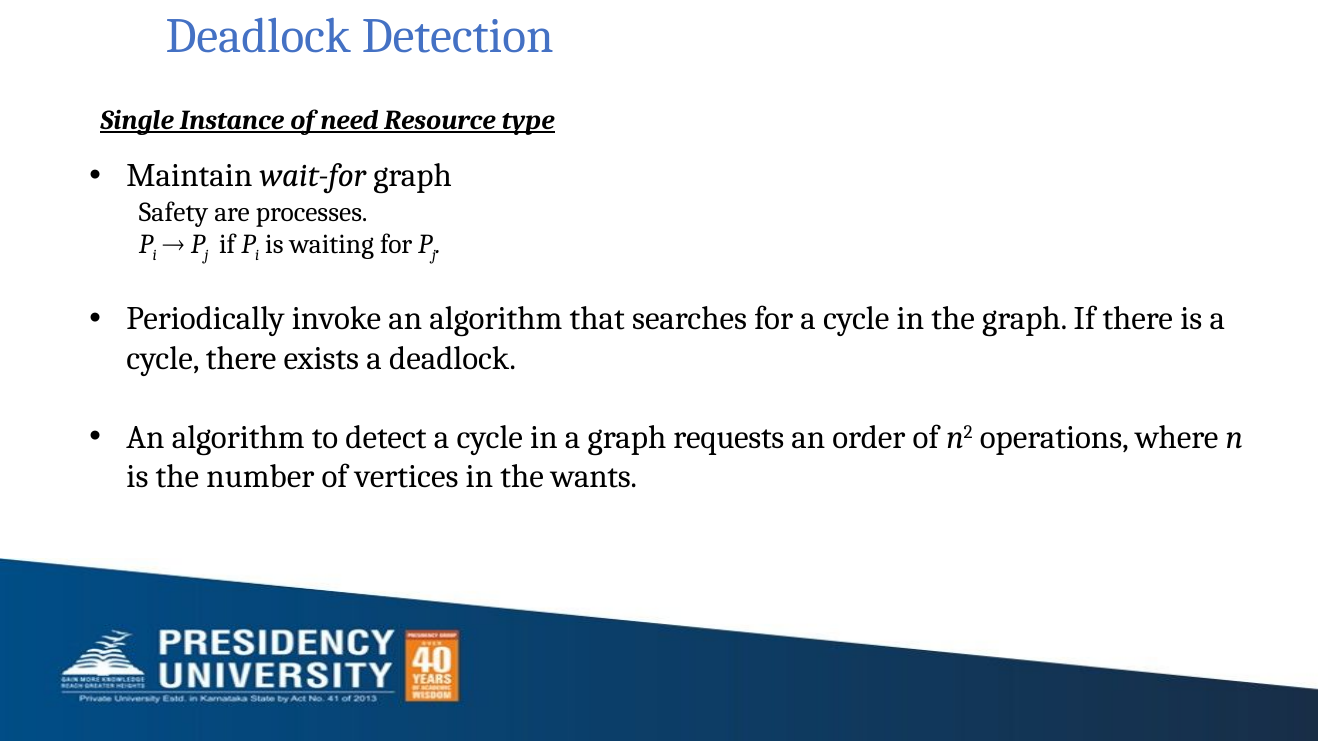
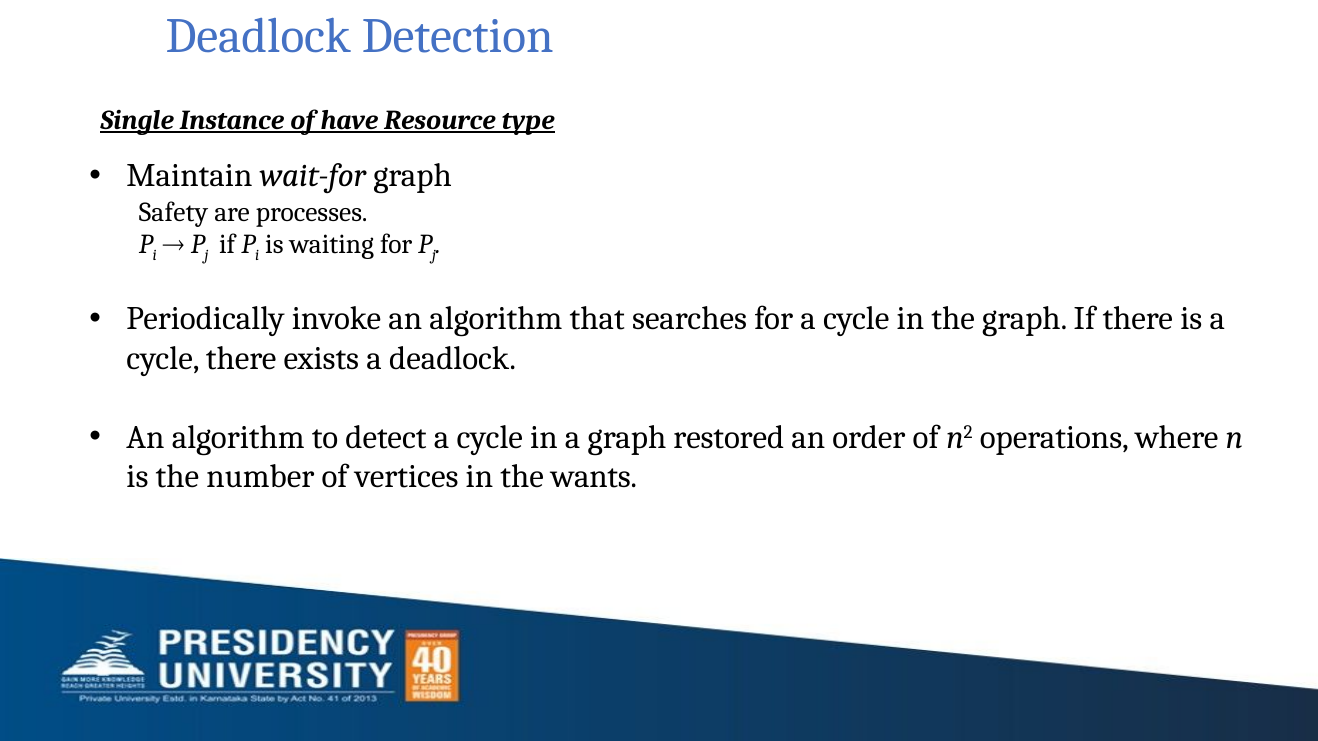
need: need -> have
requests: requests -> restored
